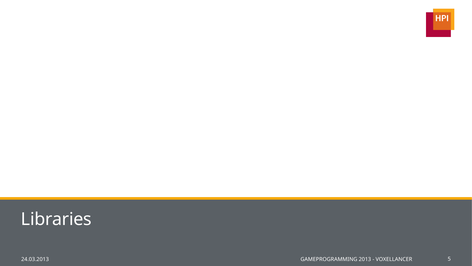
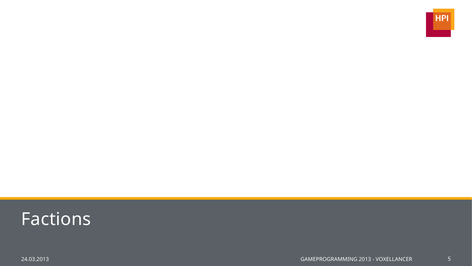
Libraries: Libraries -> Factions
